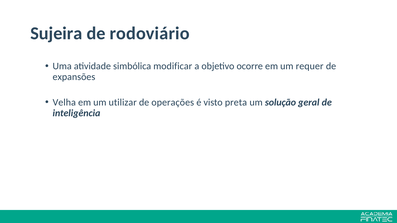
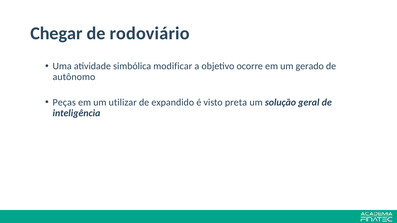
Sujeira: Sujeira -> Chegar
requer: requer -> gerado
expansões: expansões -> autônomo
Velha: Velha -> Peças
operações: operações -> expandido
